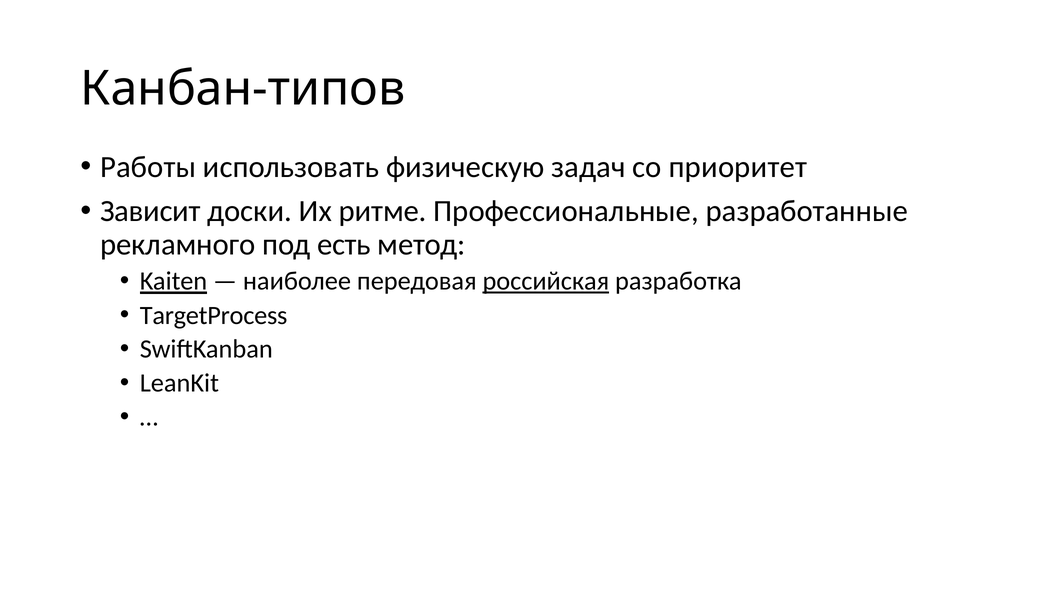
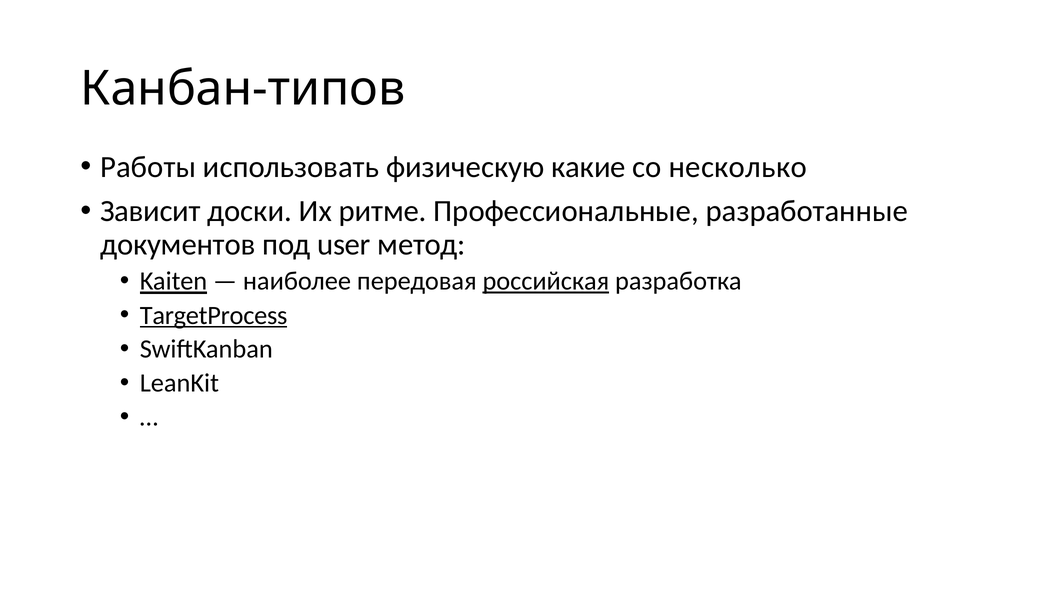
задач: задач -> какие
приоритет: приоритет -> несколько
рекламного: рекламного -> документов
есть: есть -> user
TargetProcess underline: none -> present
